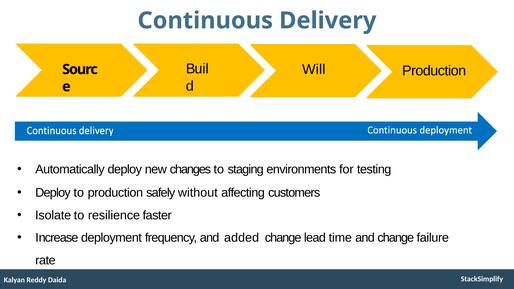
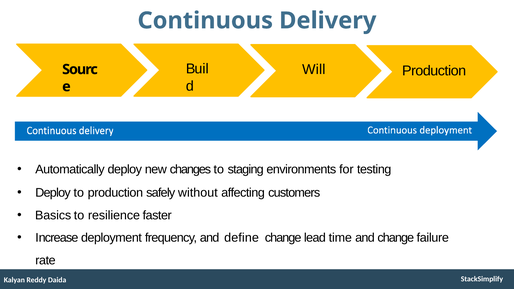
Isolate: Isolate -> Basics
added: added -> define
